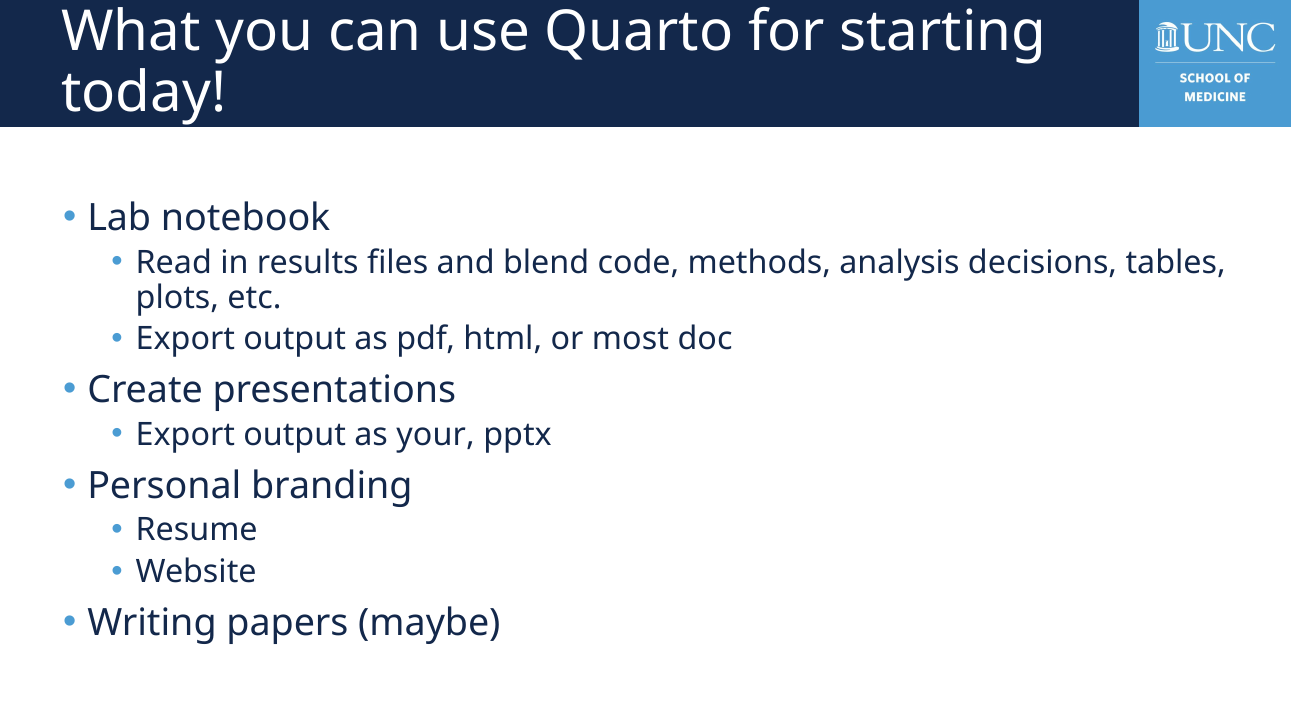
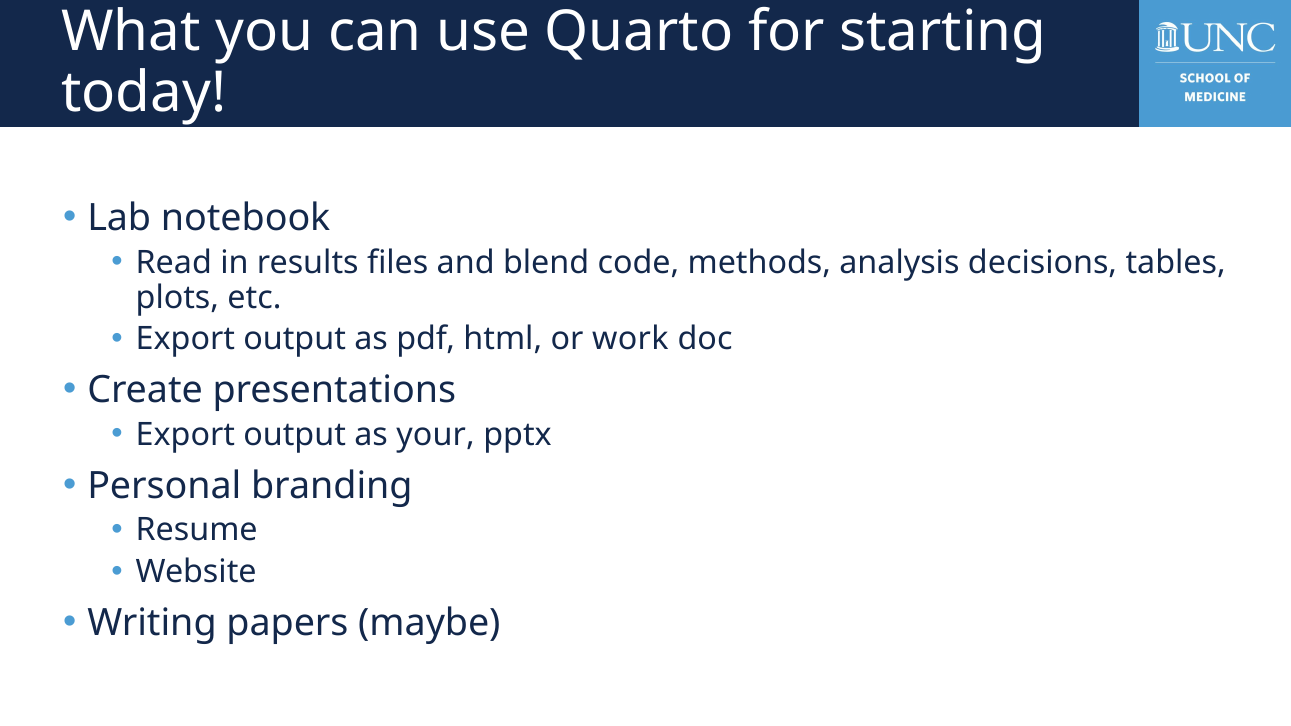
most: most -> work
